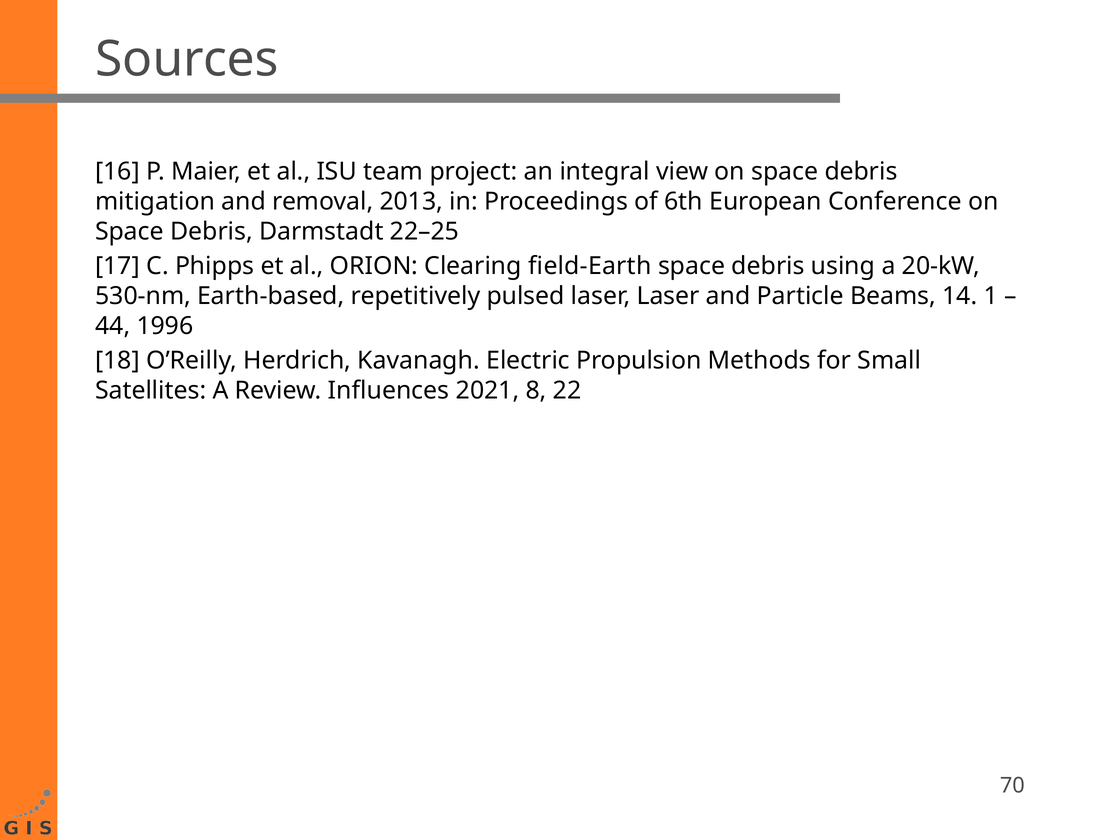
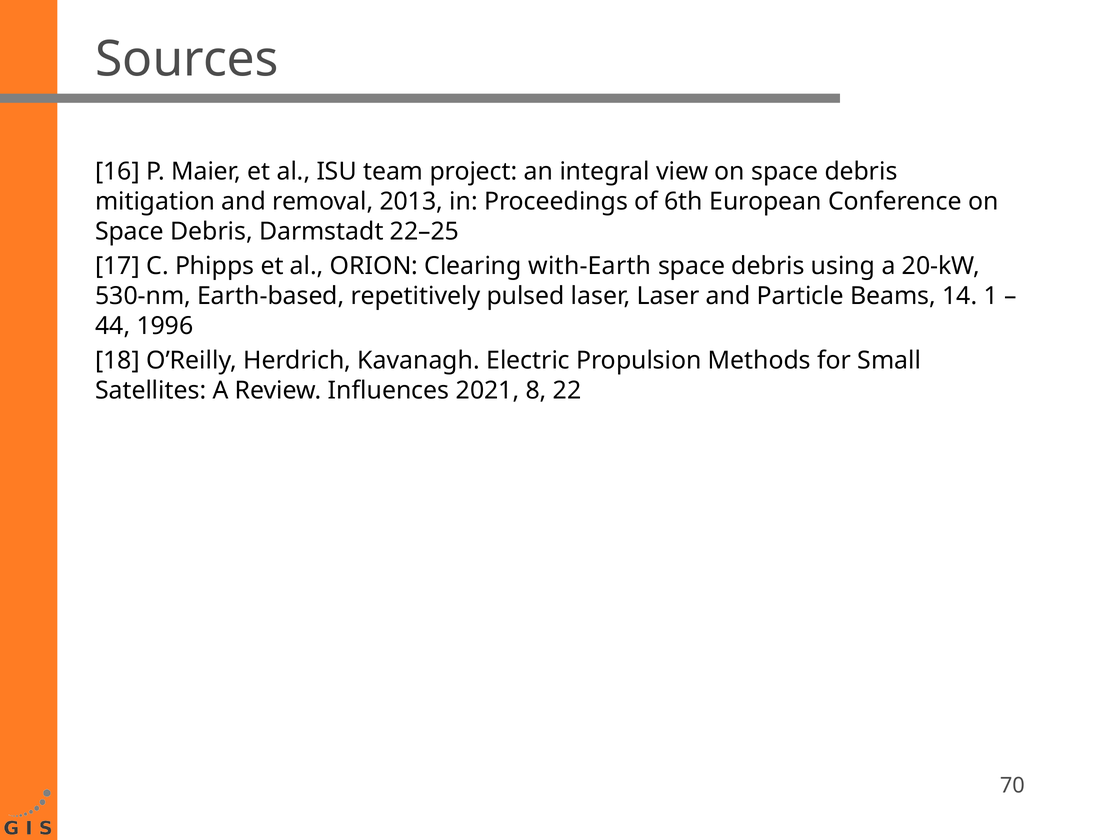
field-Earth: field-Earth -> with-Earth
